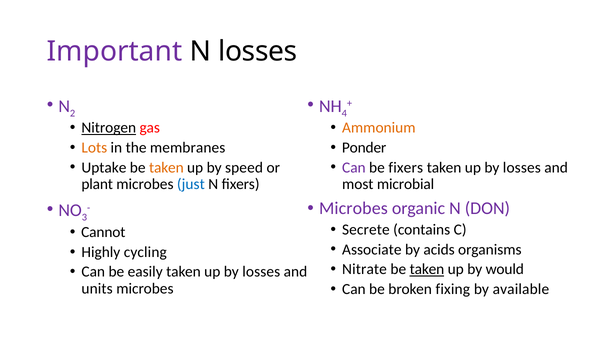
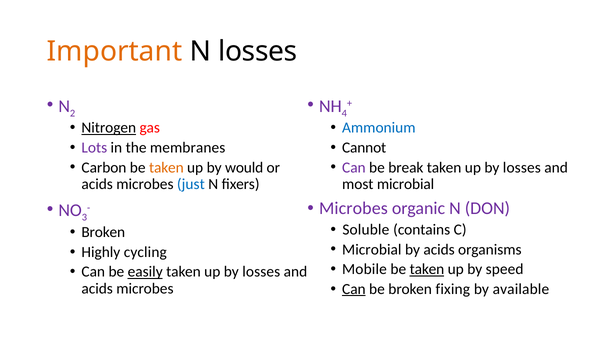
Important colour: purple -> orange
Ammonium colour: orange -> blue
Lots colour: orange -> purple
Ponder: Ponder -> Cannot
Uptake: Uptake -> Carbon
speed: speed -> would
be fixers: fixers -> break
plant at (97, 184): plant -> acids
Secrete: Secrete -> Soluble
Cannot at (103, 232): Cannot -> Broken
Associate at (372, 249): Associate -> Microbial
Nitrate: Nitrate -> Mobile
would: would -> speed
easily underline: none -> present
Can at (354, 289) underline: none -> present
units at (97, 288): units -> acids
